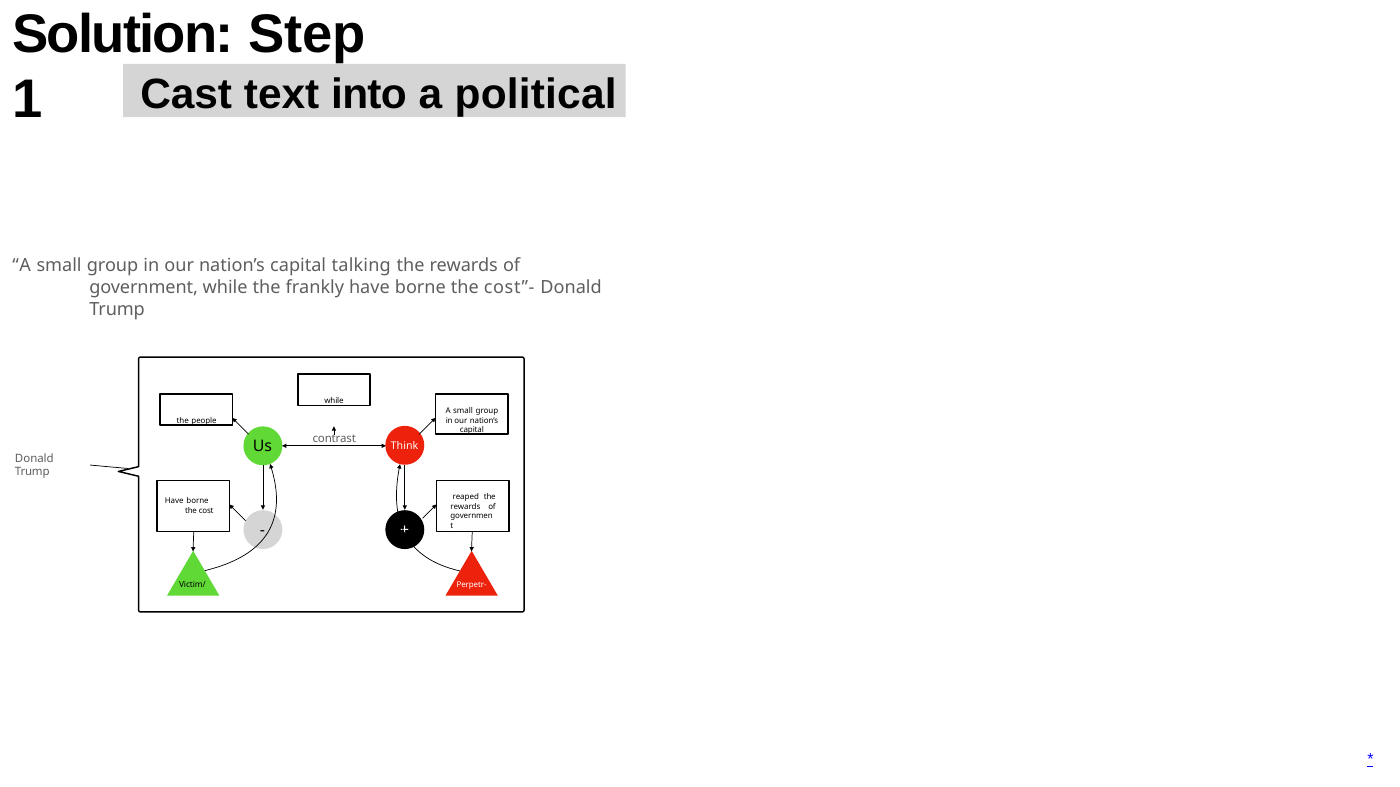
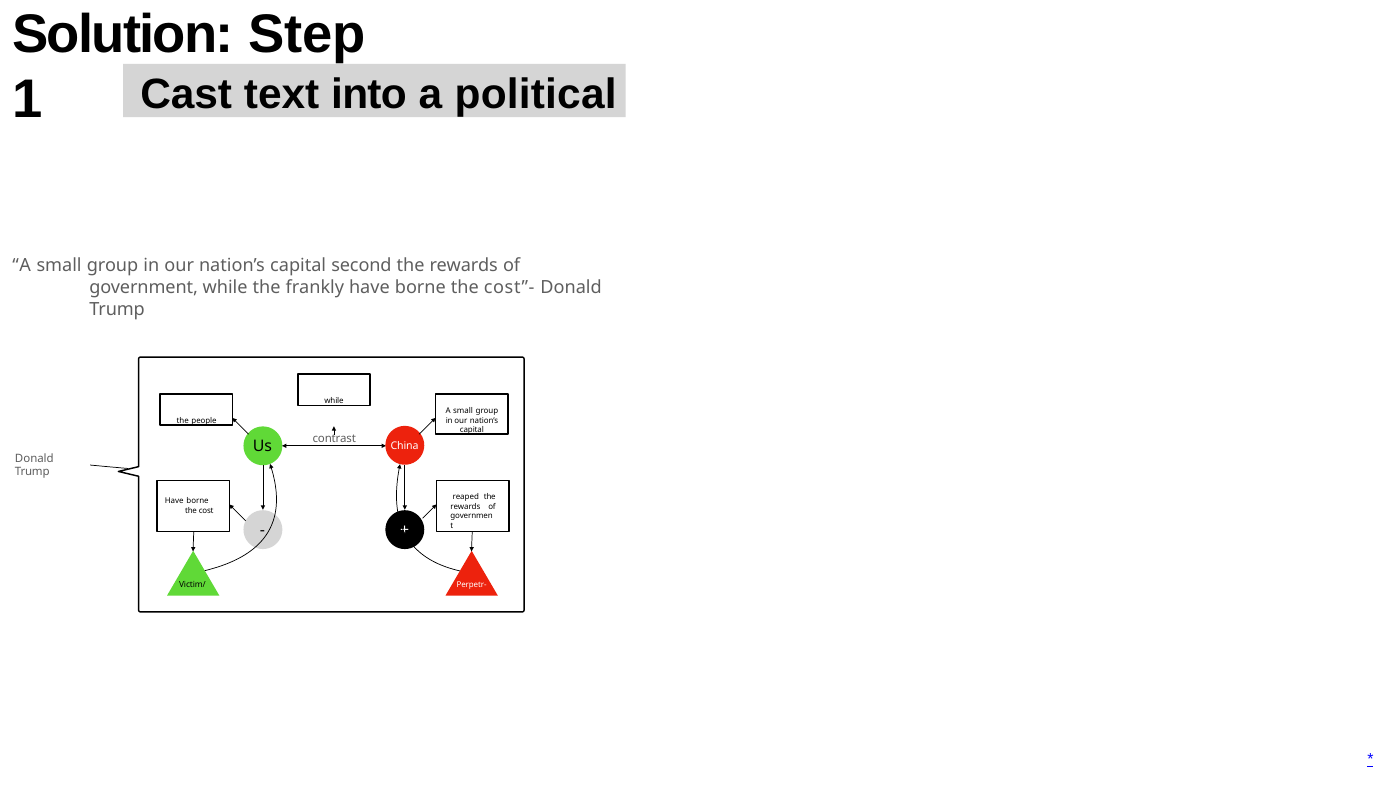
talking: talking -> second
Think: Think -> China
